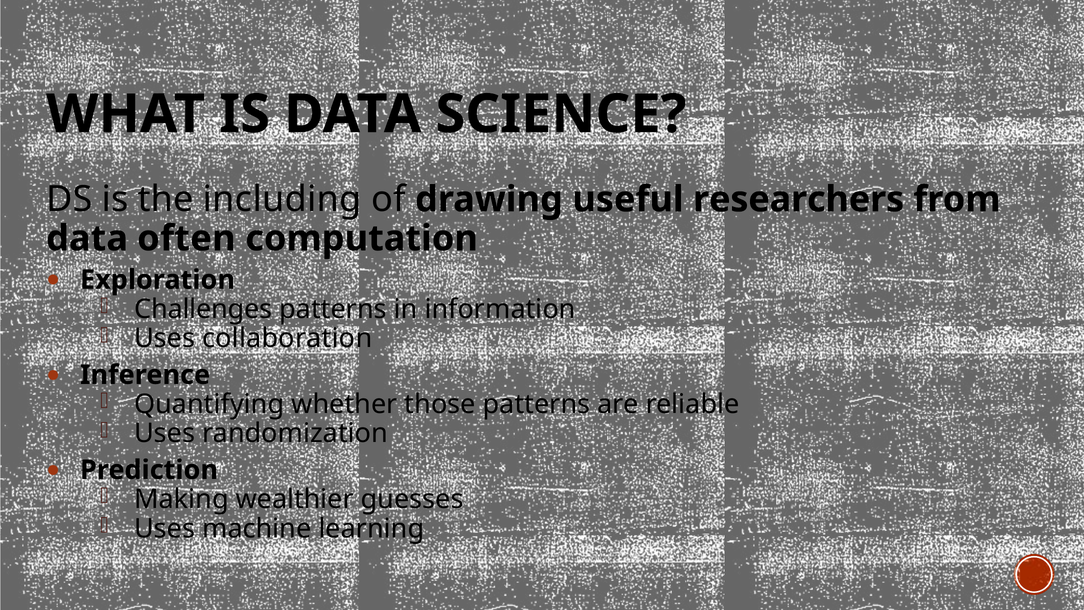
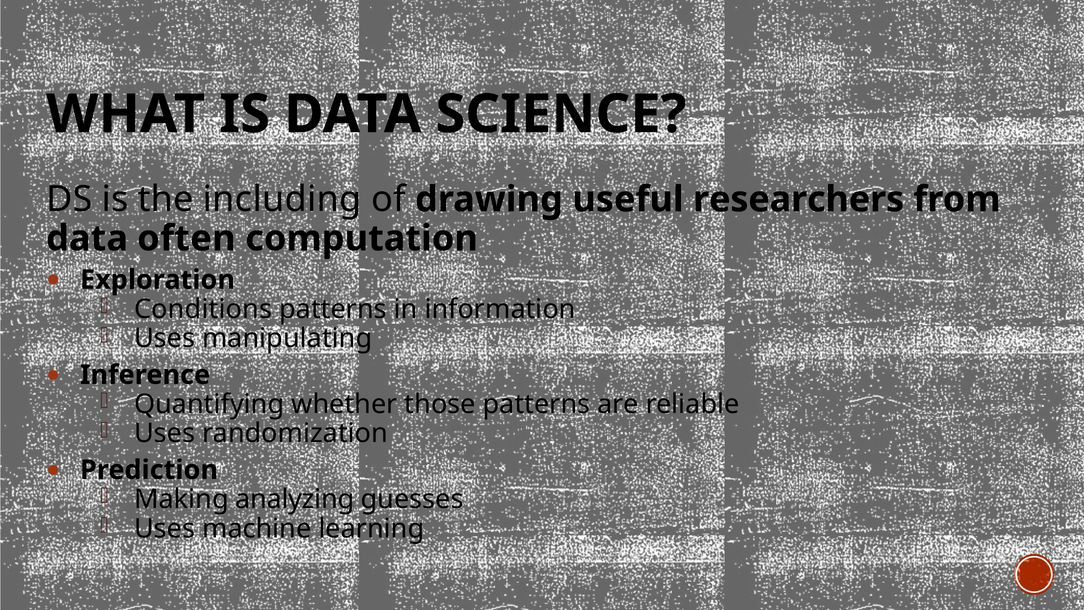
Challenges: Challenges -> Conditions
collaboration: collaboration -> manipulating
wealthier: wealthier -> analyzing
